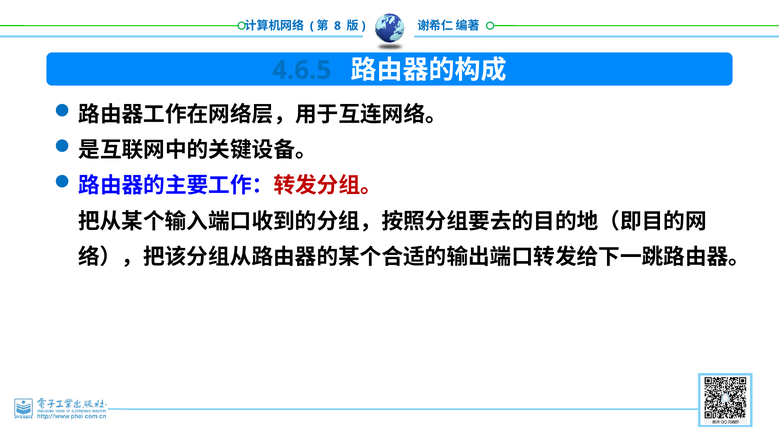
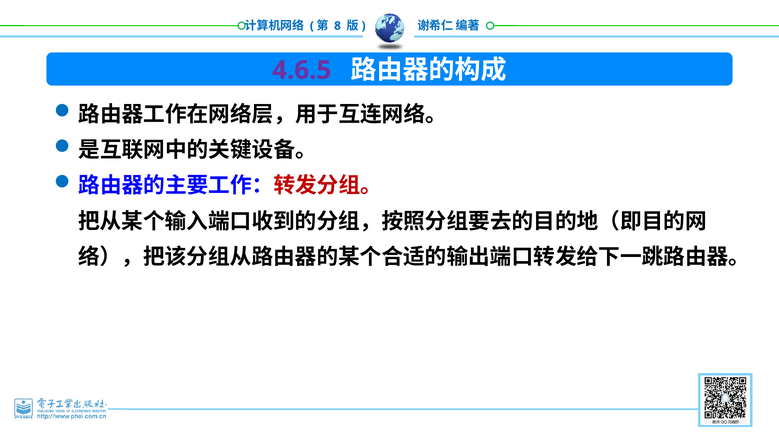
4.6.5 colour: blue -> purple
